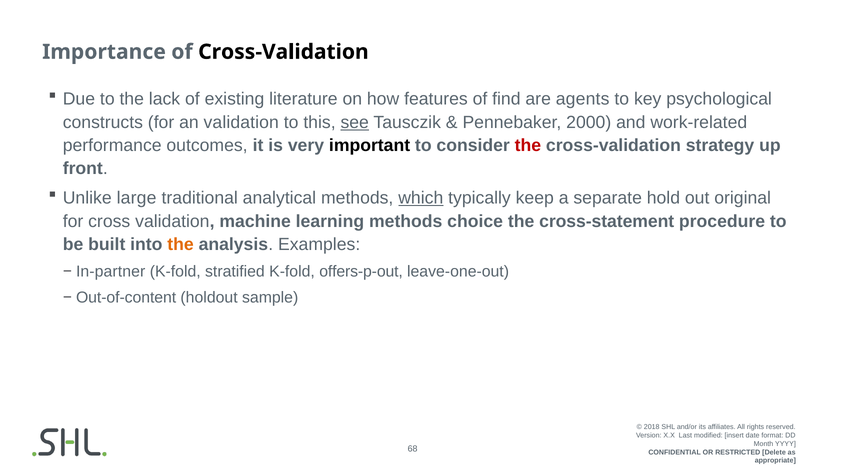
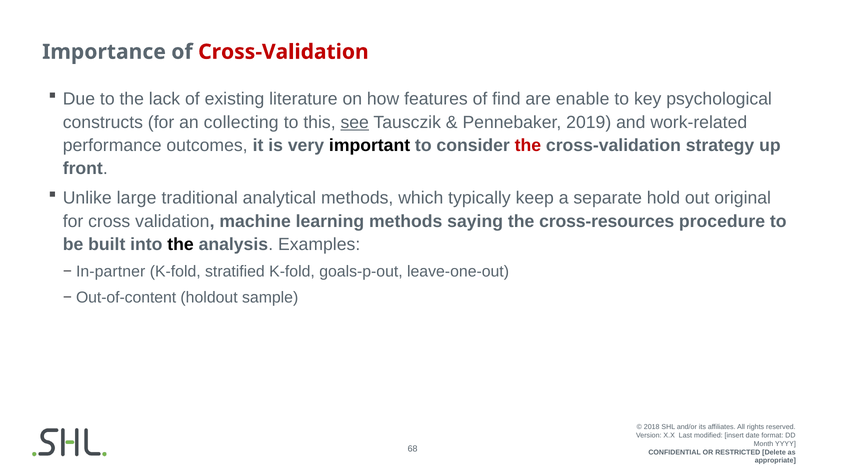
Cross-Validation at (283, 52) colour: black -> red
agents: agents -> enable
an validation: validation -> collecting
2000: 2000 -> 2019
which underline: present -> none
choice: choice -> saying
cross-statement: cross-statement -> cross-resources
the at (181, 244) colour: orange -> black
offers-p-out: offers-p-out -> goals-p-out
